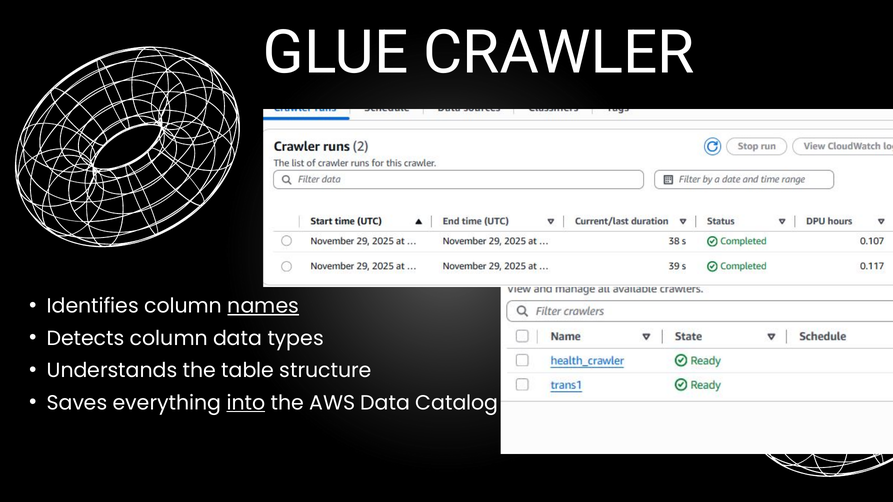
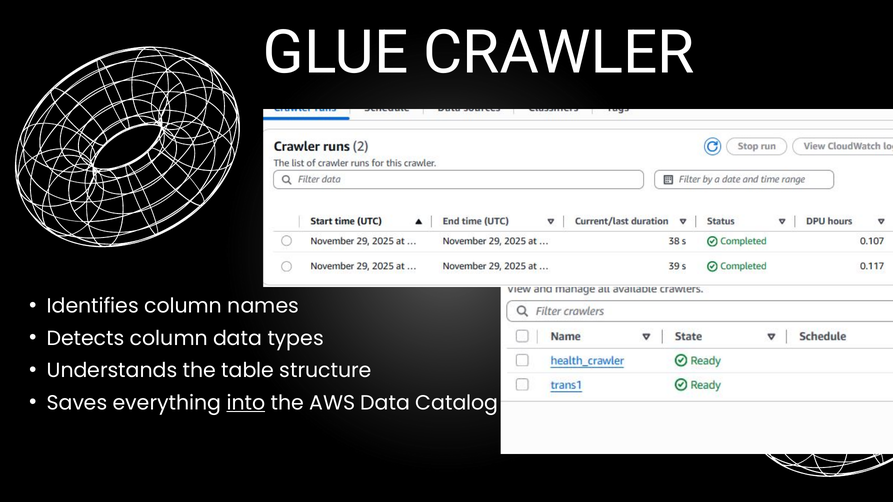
names underline: present -> none
